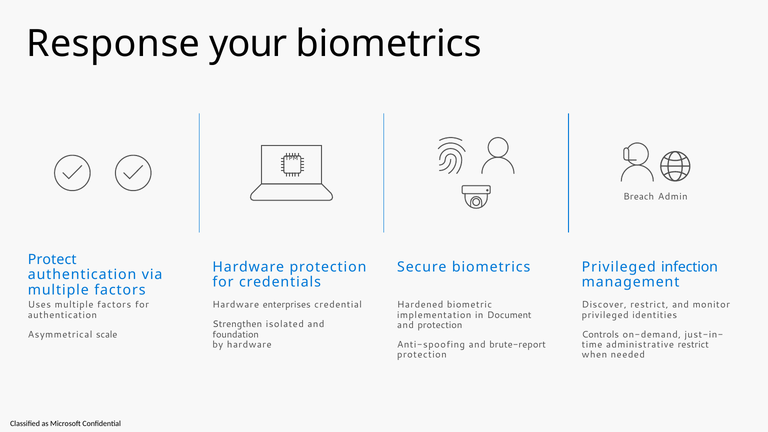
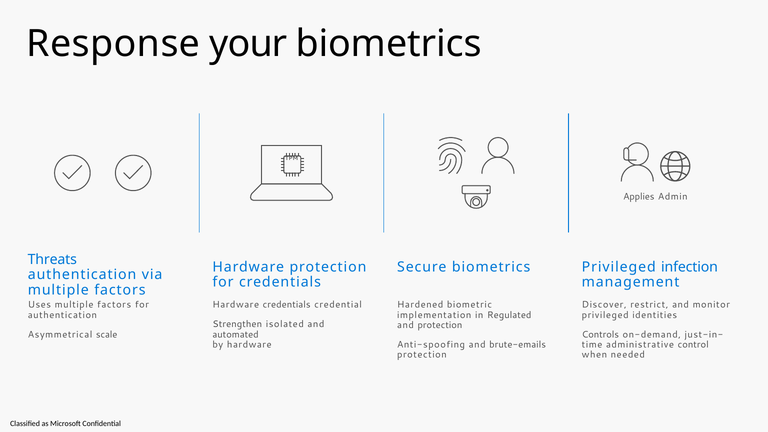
Breach: Breach -> Applies
Protect: Protect -> Threats
Hardware enterprises: enterprises -> credentials
Document: Document -> Regulated
foundation: foundation -> automated
brute-report: brute-report -> brute-emails
administrative restrict: restrict -> control
